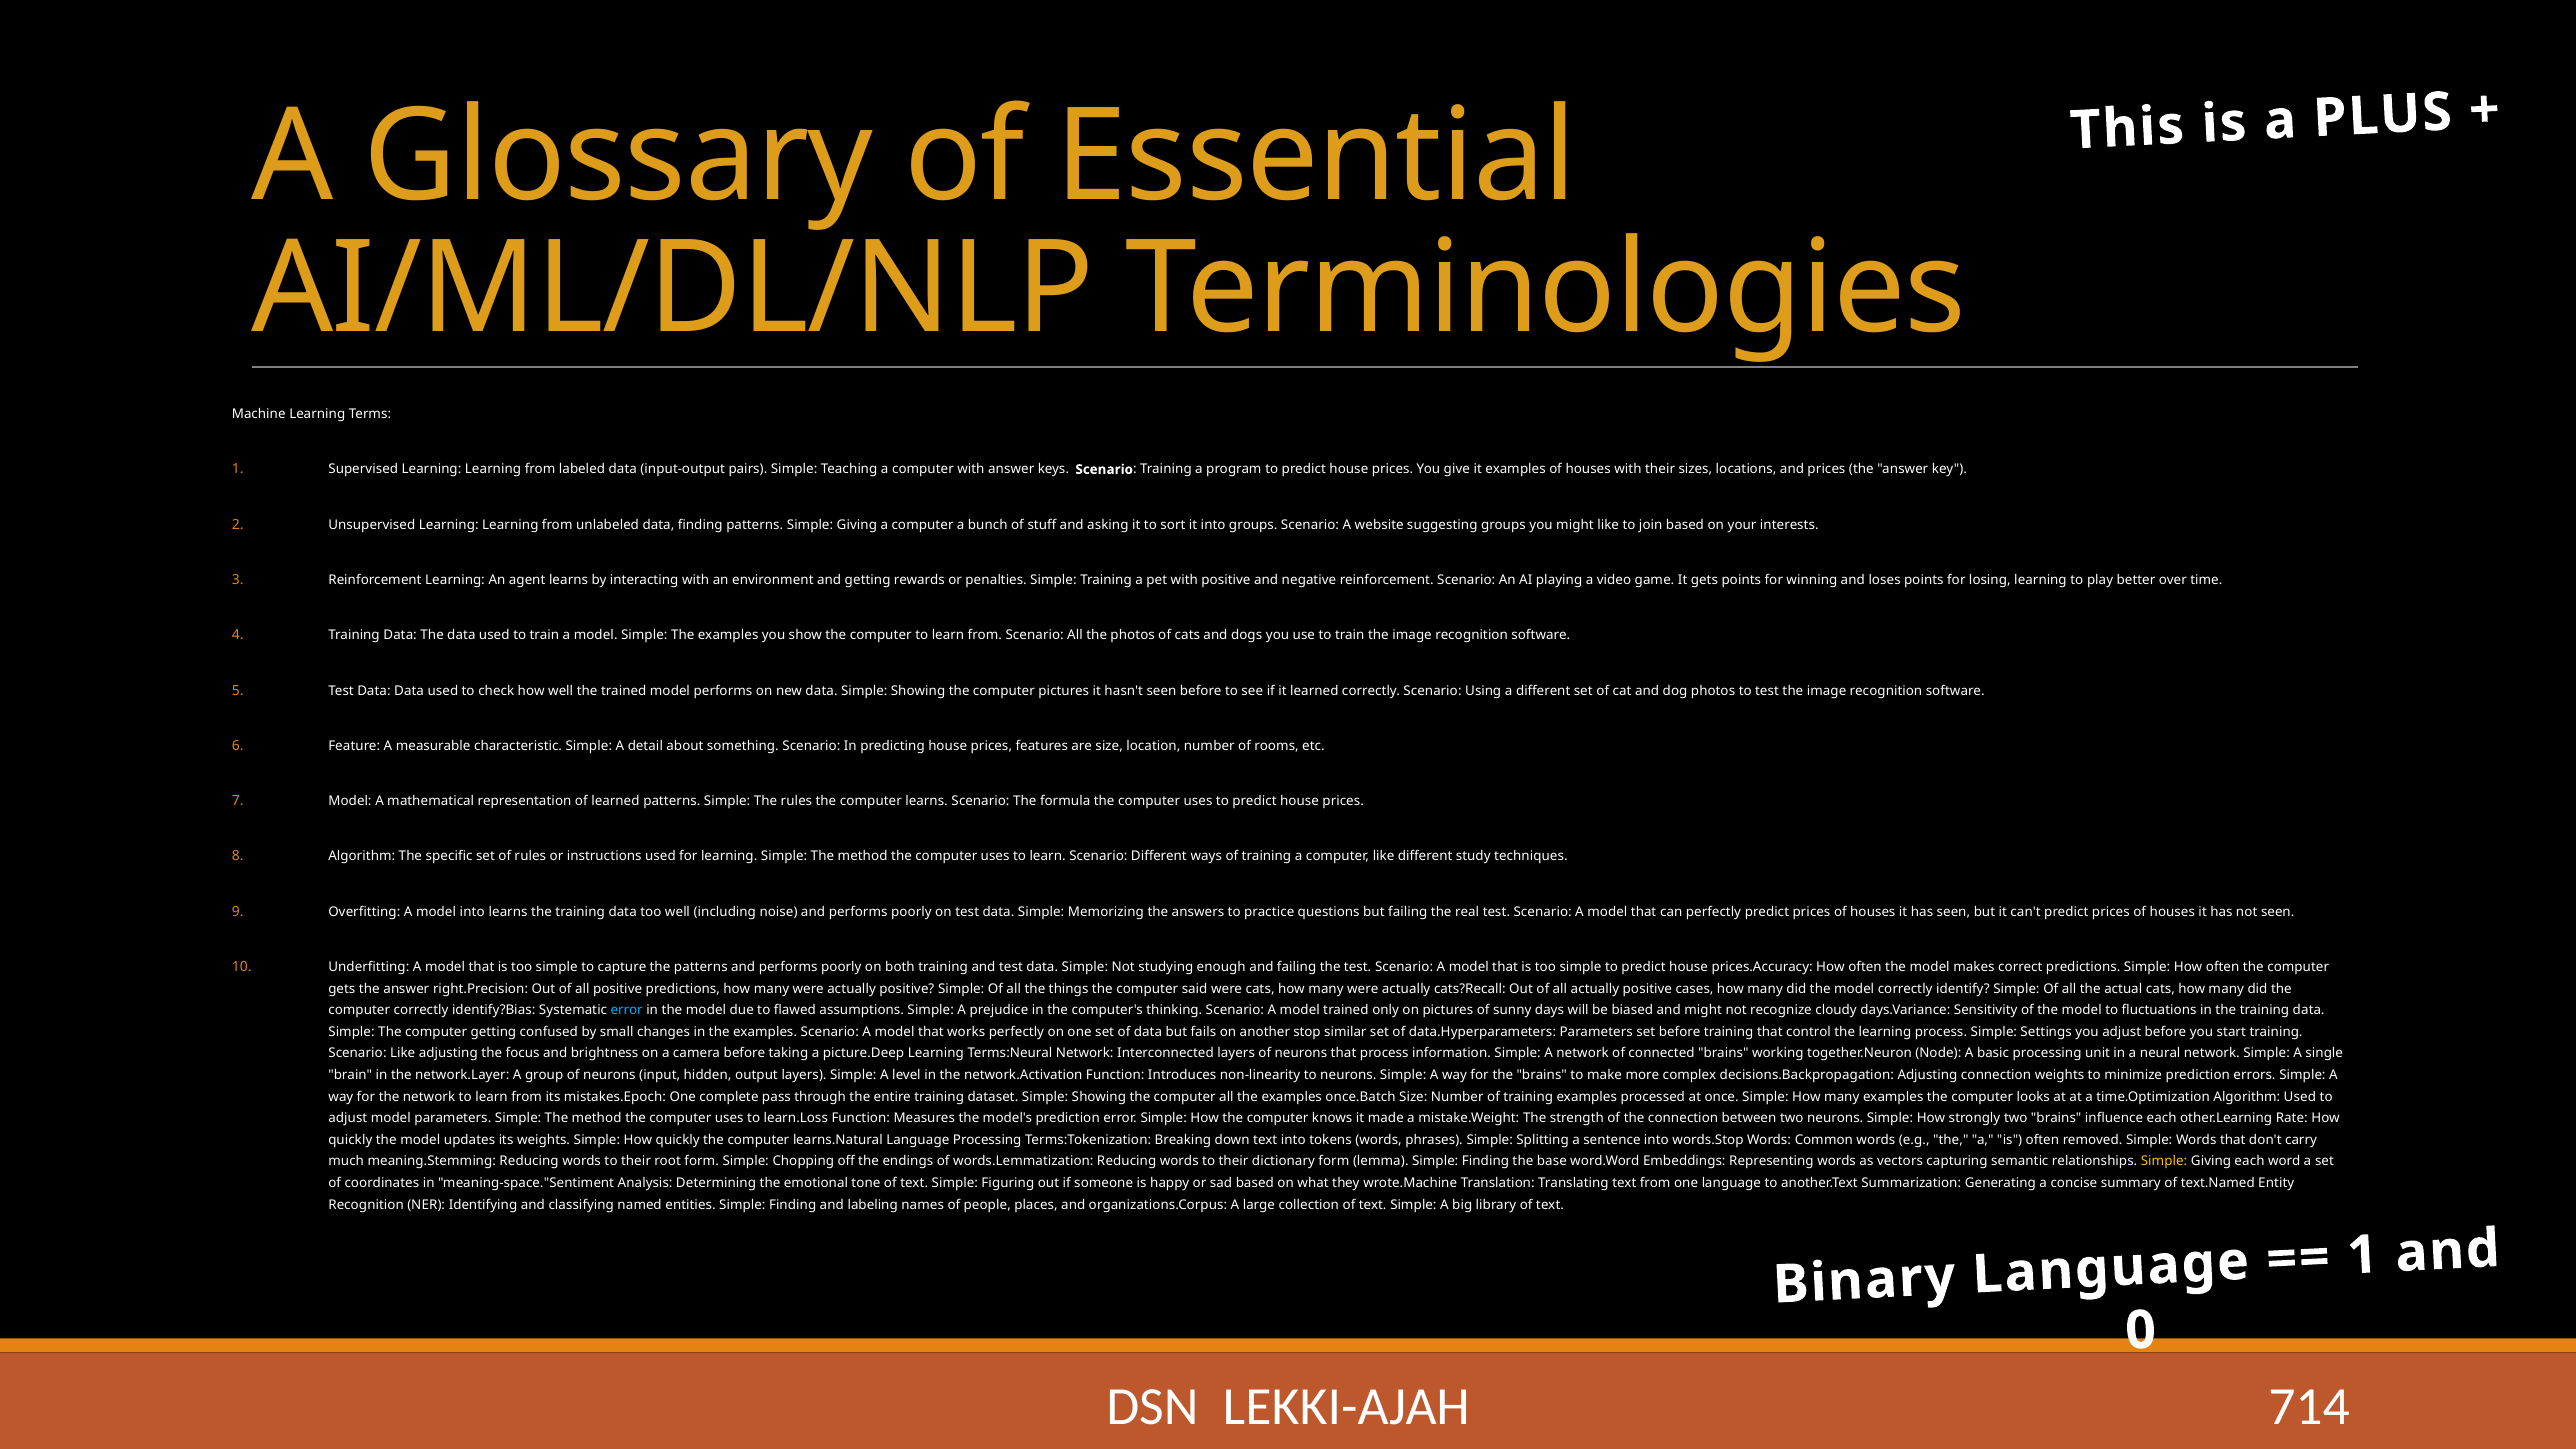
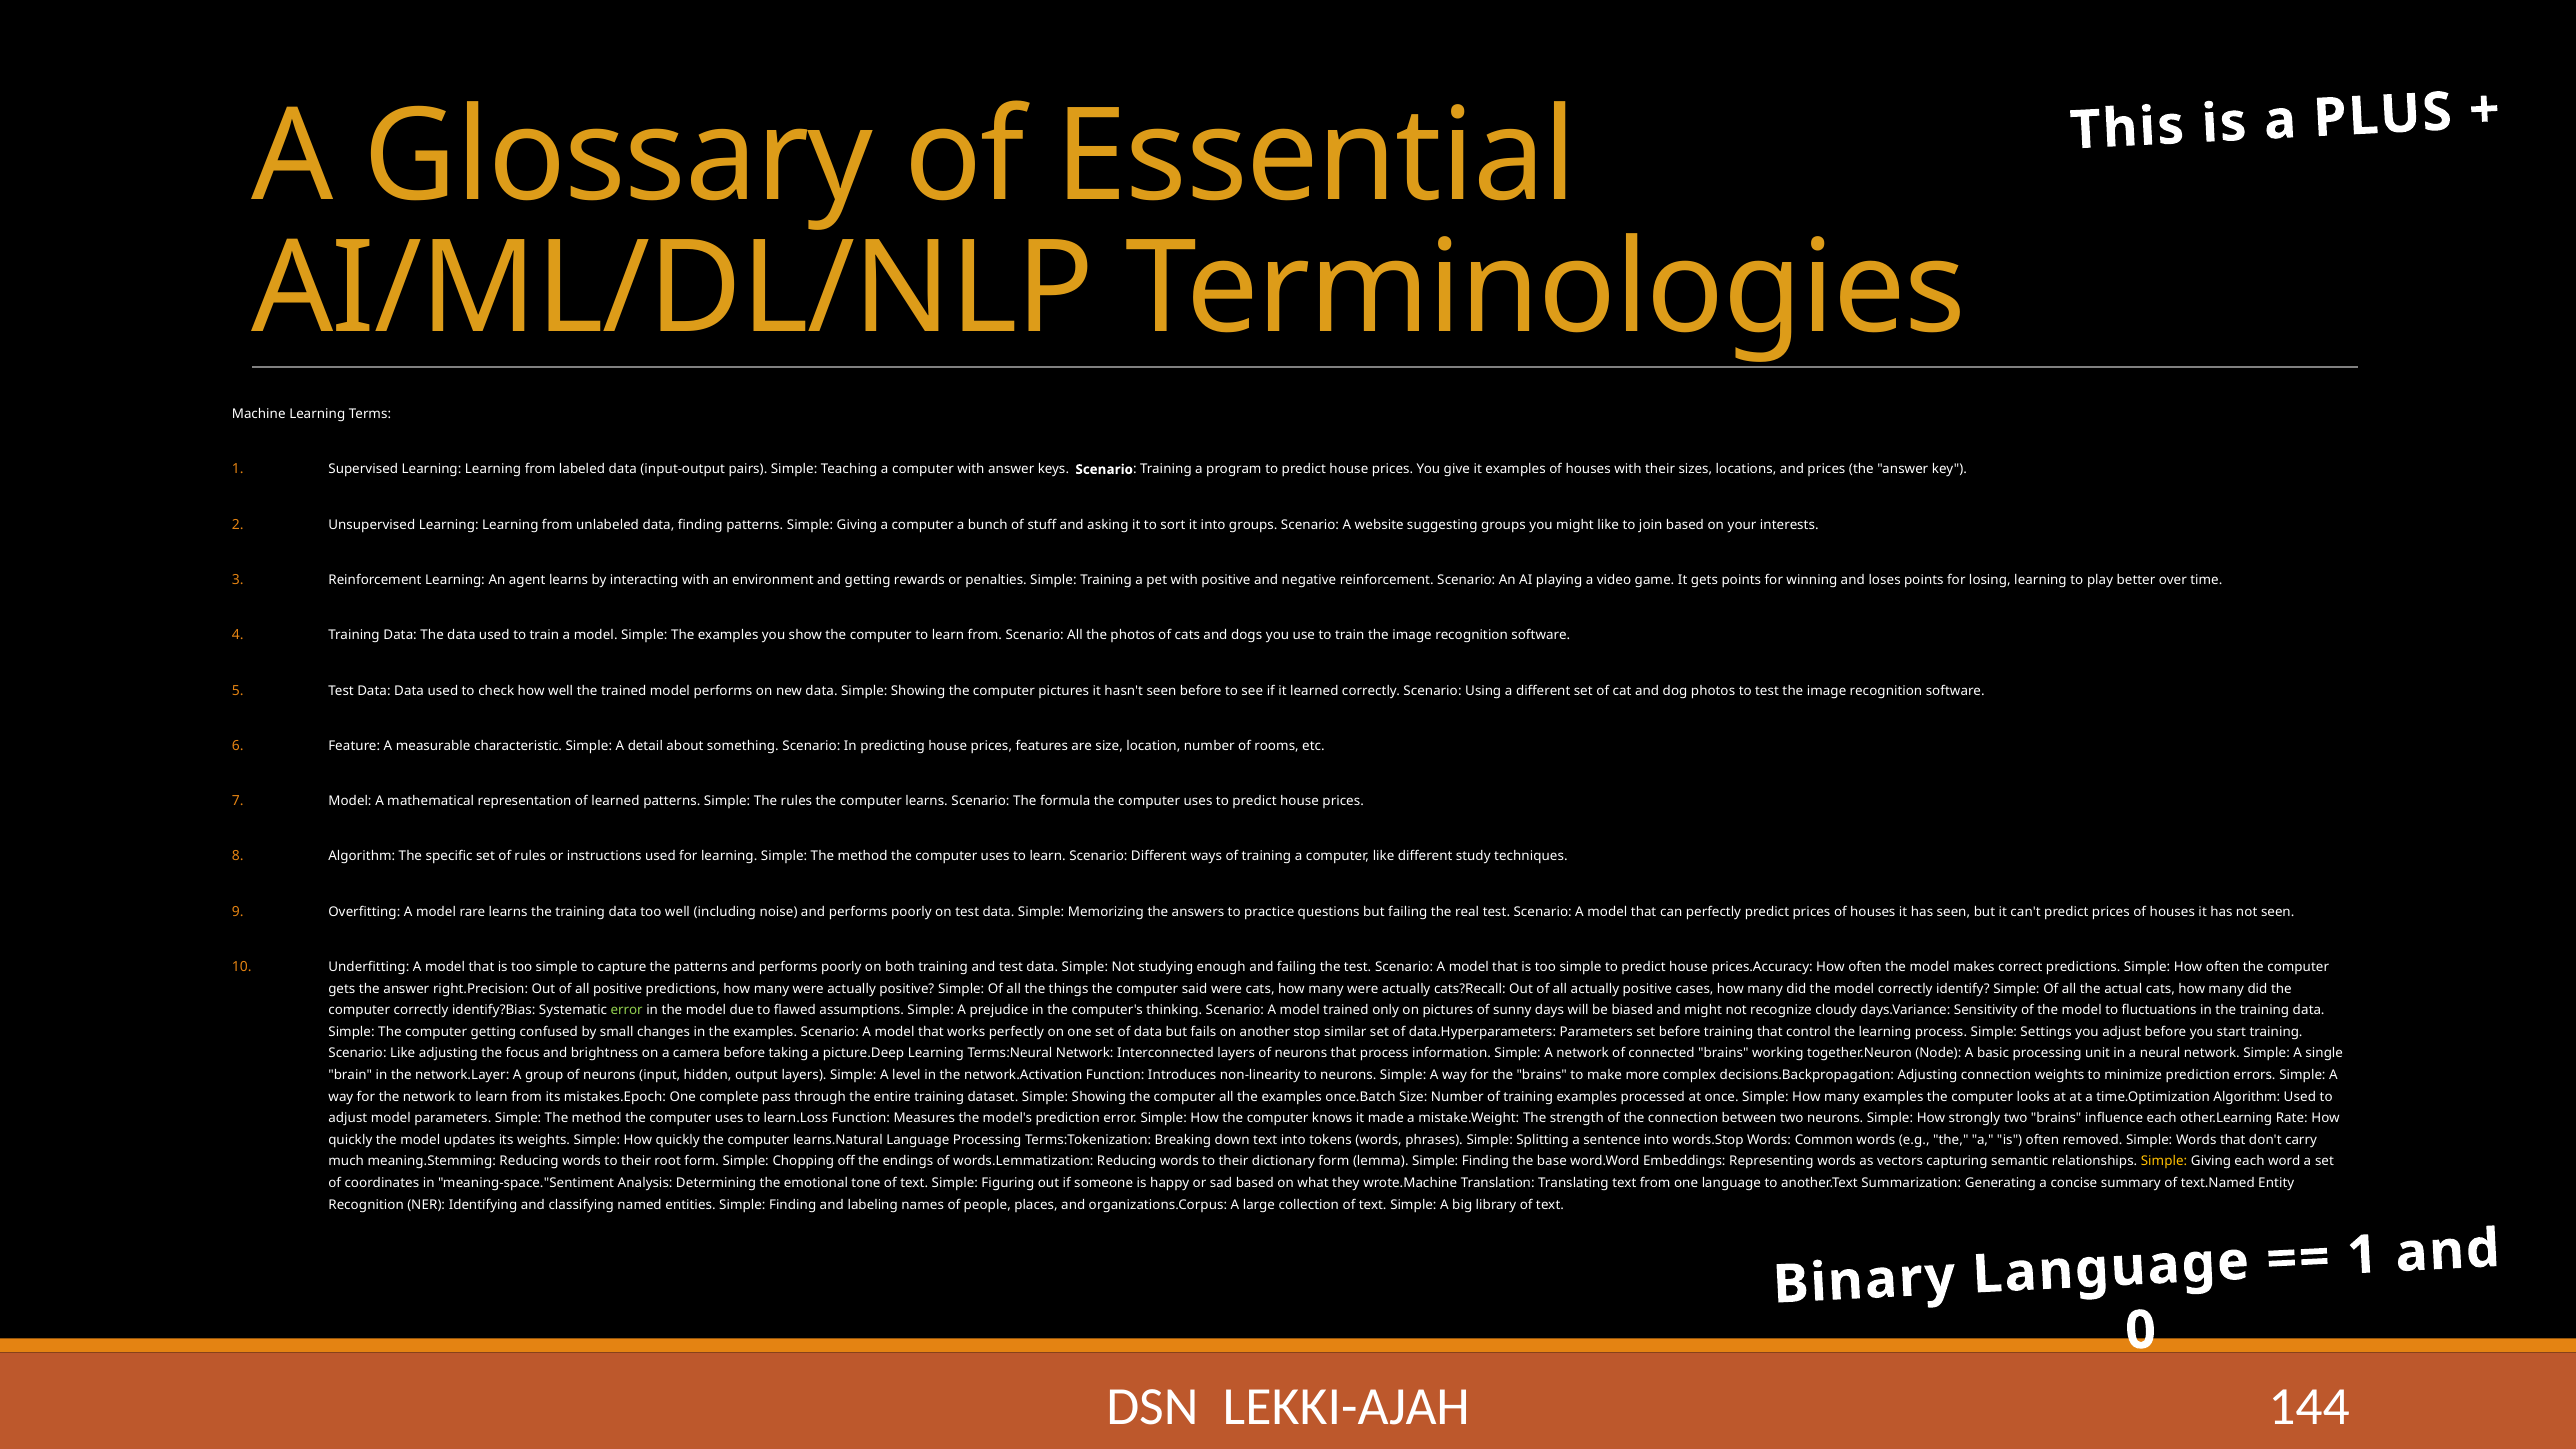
model into: into -> rare
error at (627, 1010) colour: light blue -> light green
714: 714 -> 144
